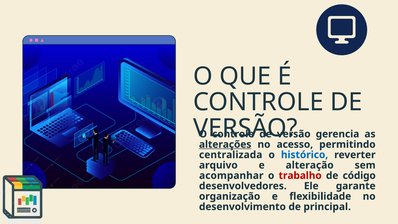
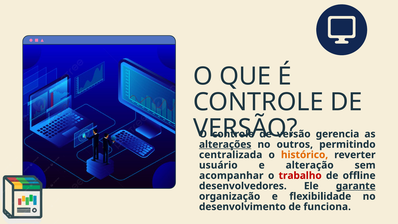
acesso: acesso -> outros
histórico colour: blue -> orange
arquivo: arquivo -> usuário
código: código -> offline
garante underline: none -> present
principal: principal -> funciona
